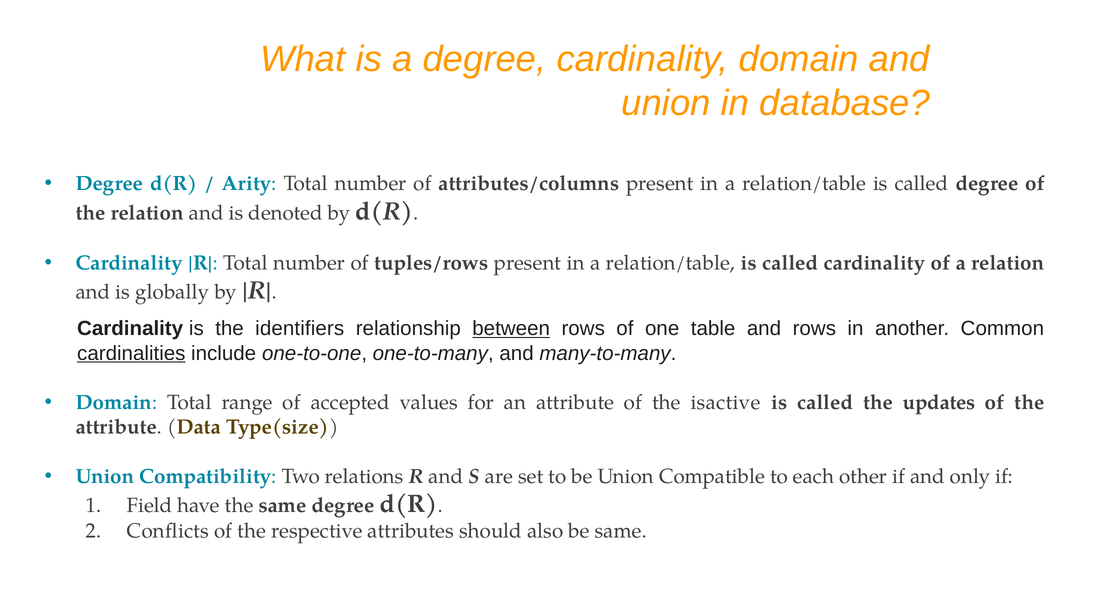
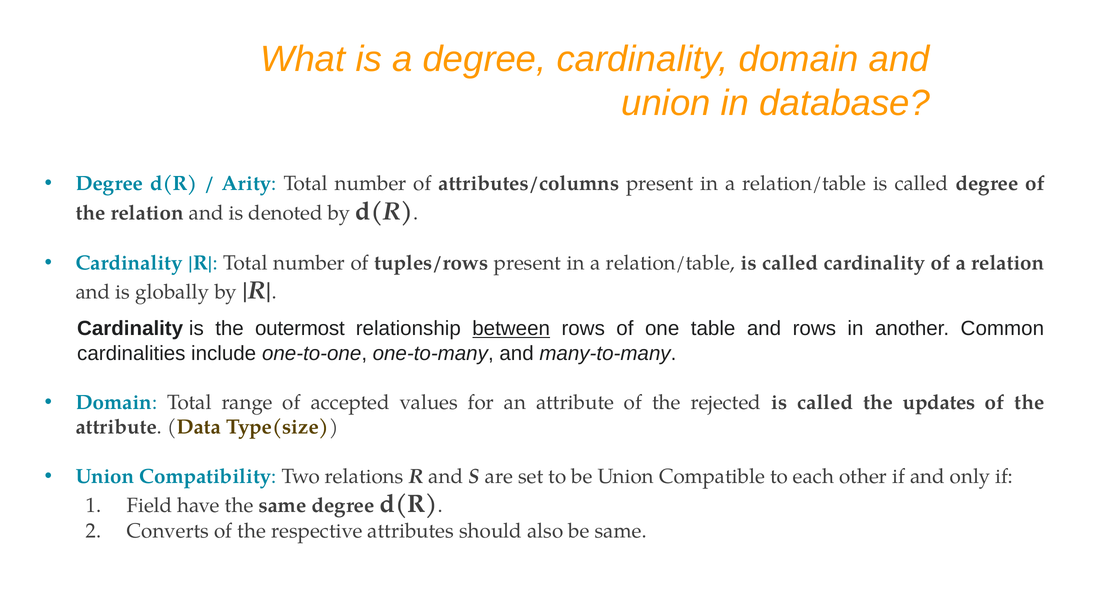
identifiers: identifiers -> outermost
cardinalities underline: present -> none
isactive: isactive -> rejected
Conflicts: Conflicts -> Converts
